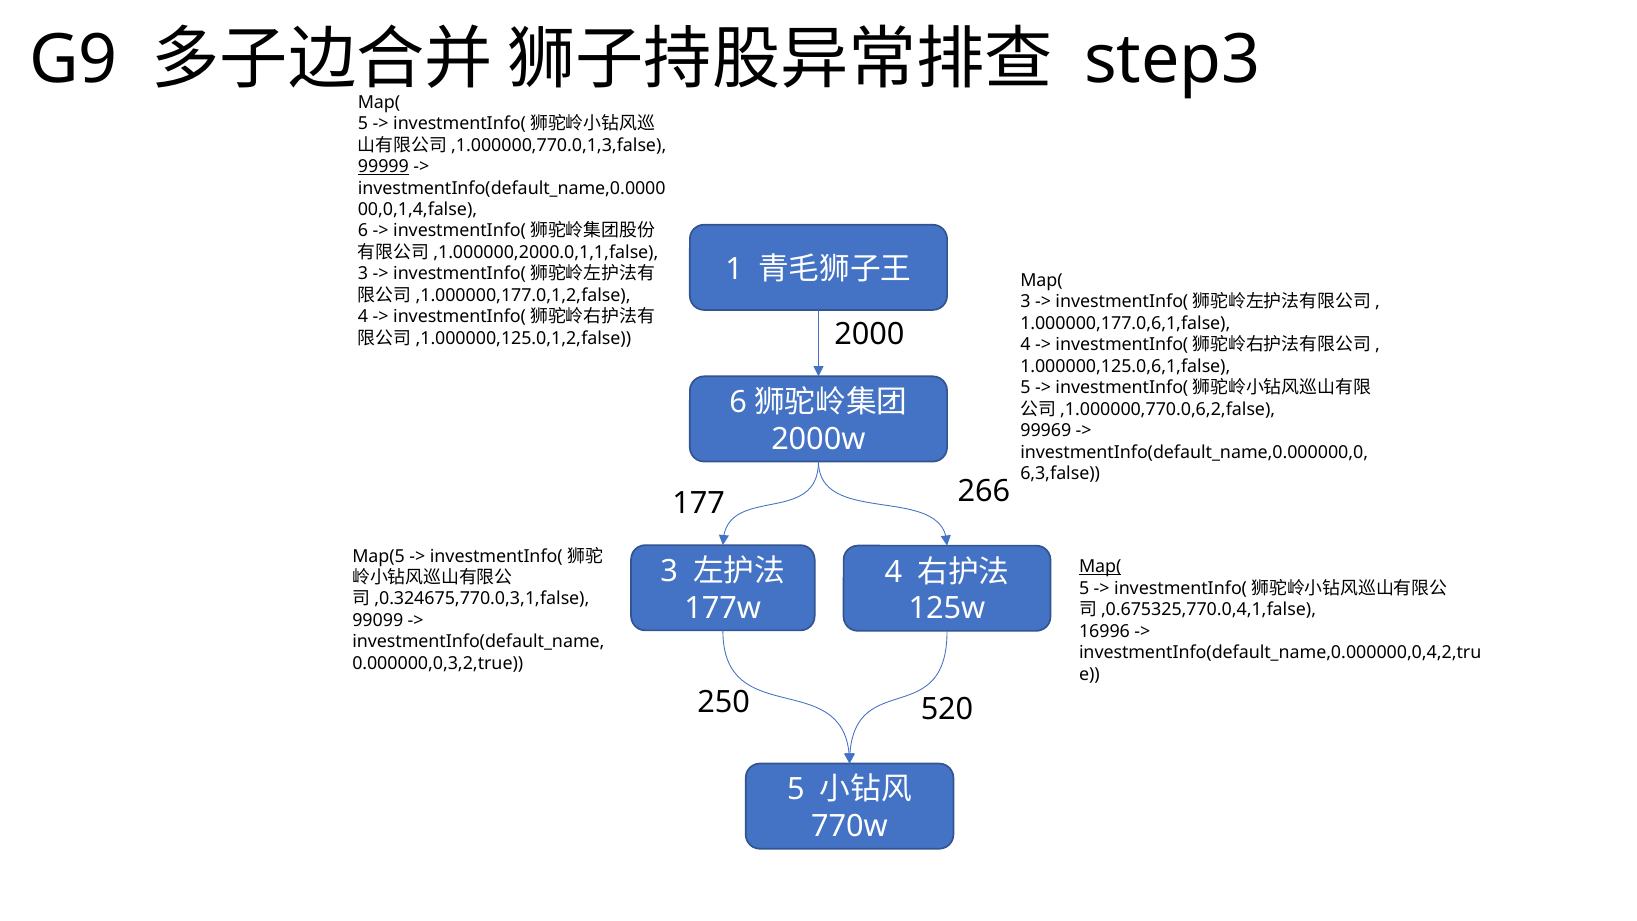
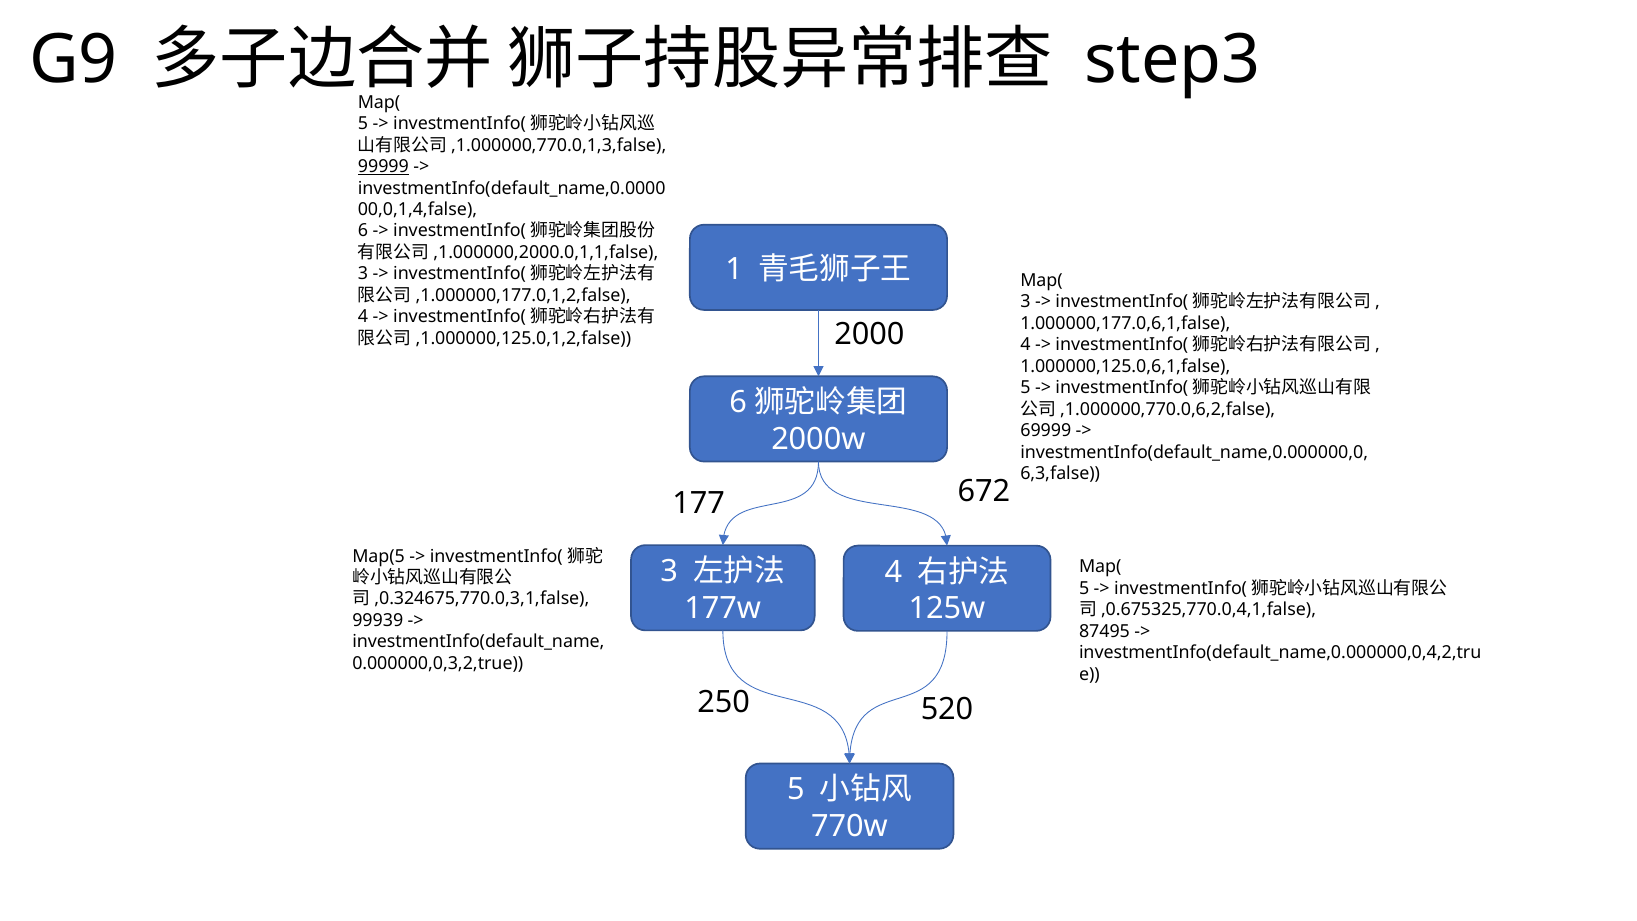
99969: 99969 -> 69999
266: 266 -> 672
Map( at (1100, 567) underline: present -> none
99099: 99099 -> 99939
16996: 16996 -> 87495
